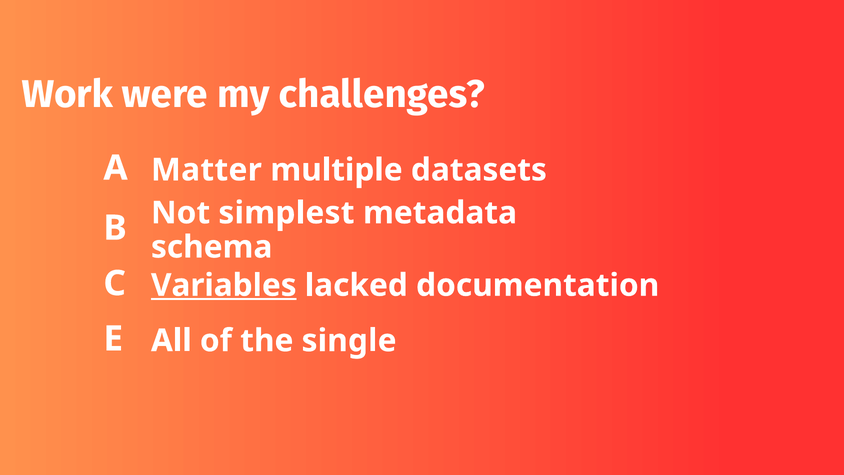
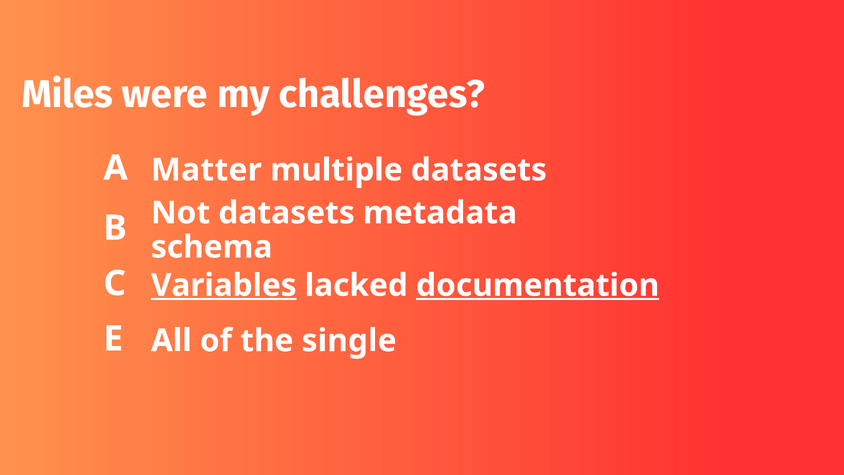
Work: Work -> Miles
Not simplest: simplest -> datasets
documentation underline: none -> present
